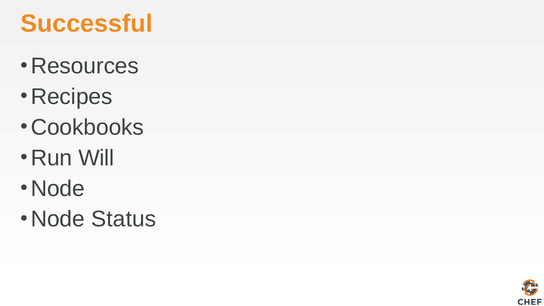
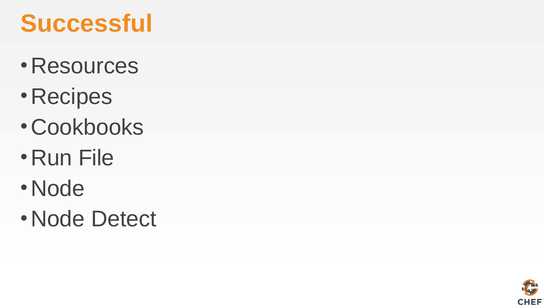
Will: Will -> File
Status: Status -> Detect
